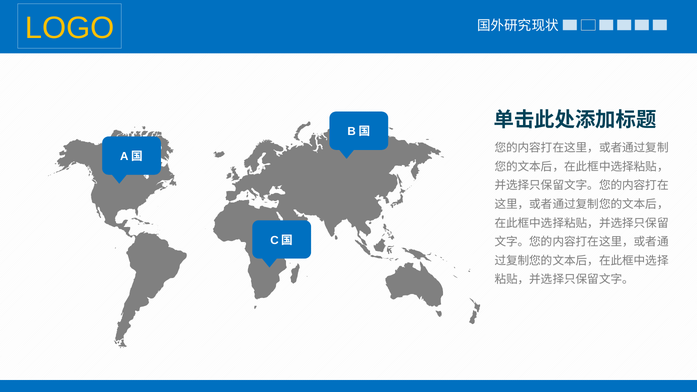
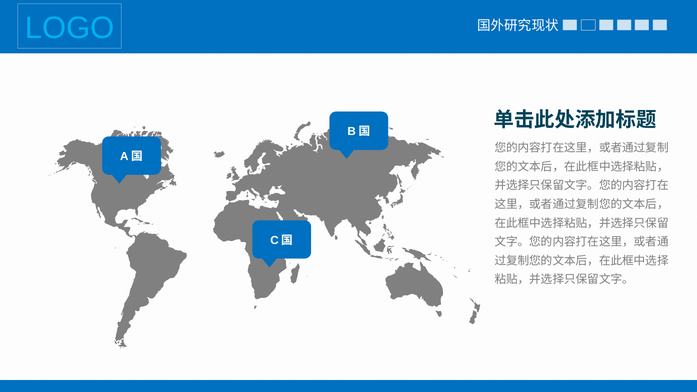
LOGO colour: yellow -> light blue
